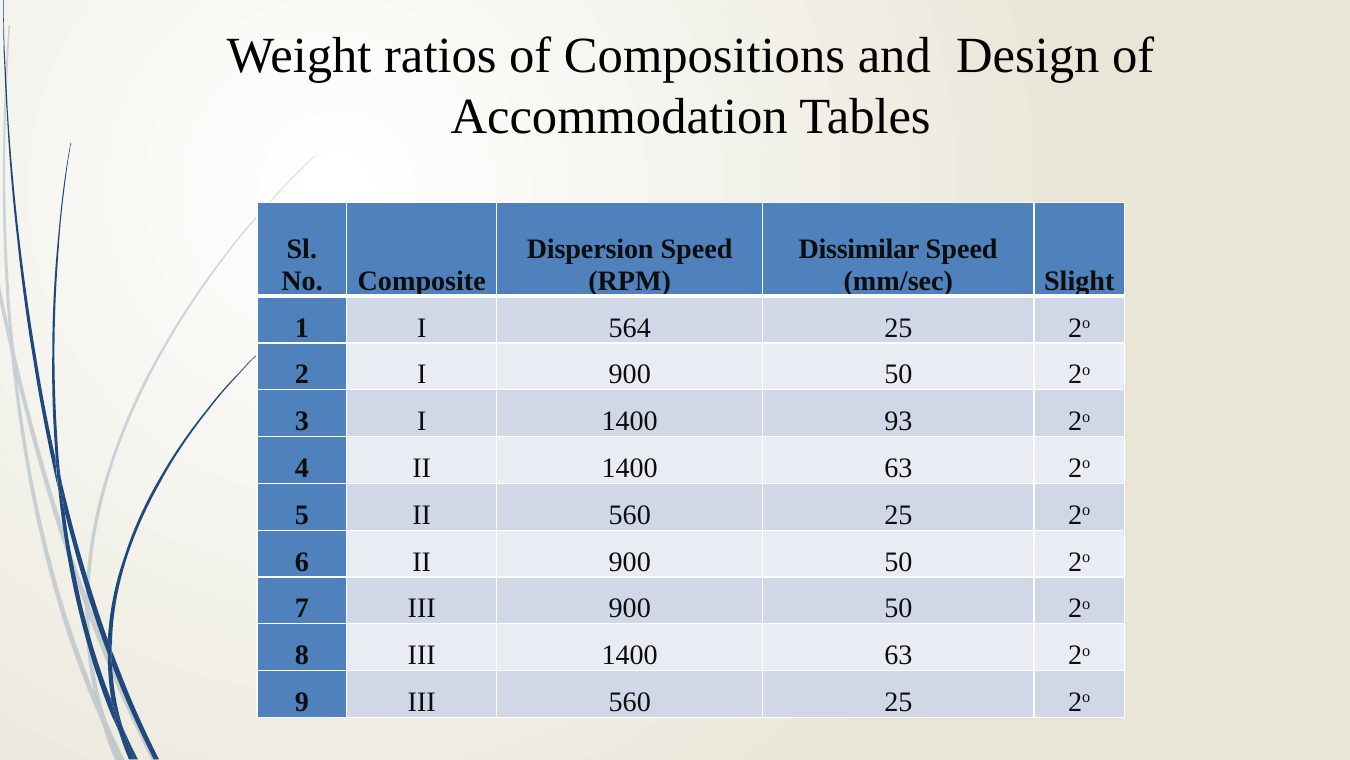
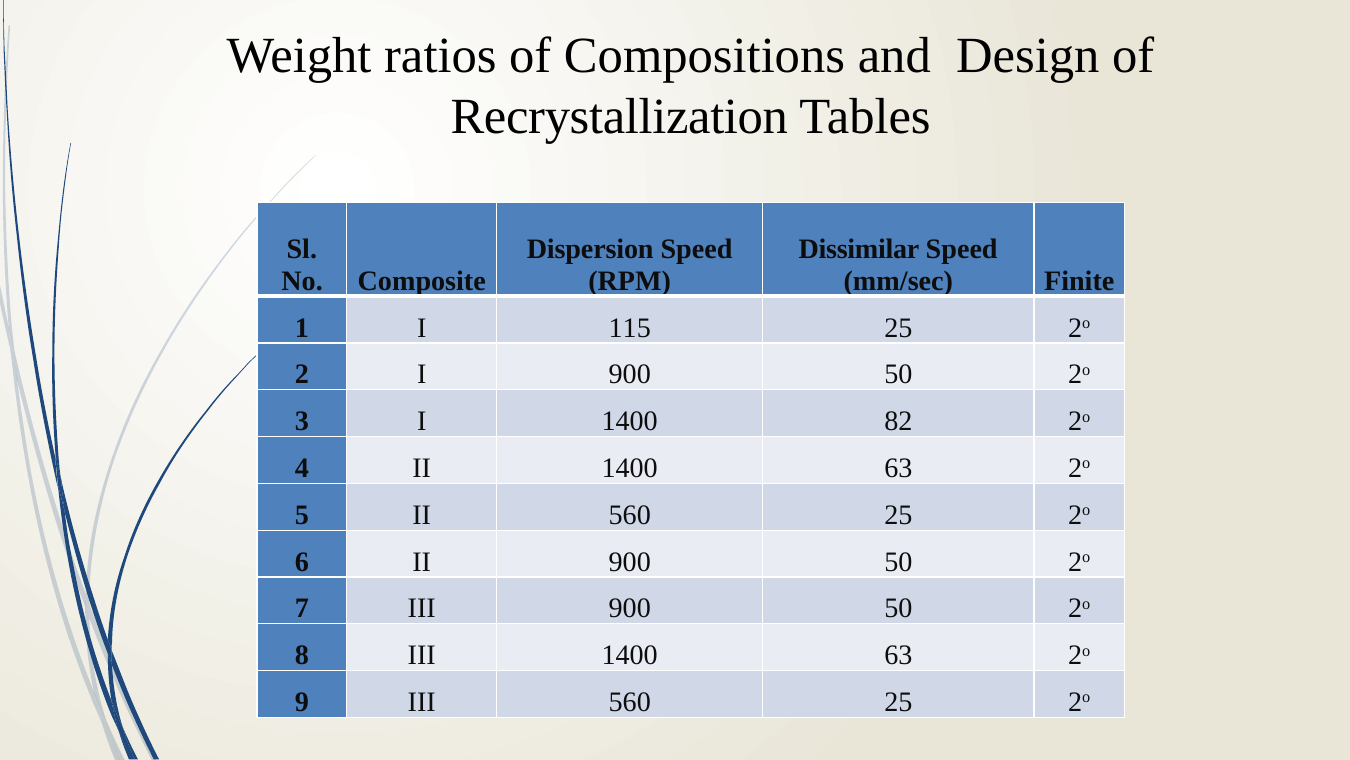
Accommodation: Accommodation -> Recrystallization
Slight: Slight -> Finite
564: 564 -> 115
93: 93 -> 82
